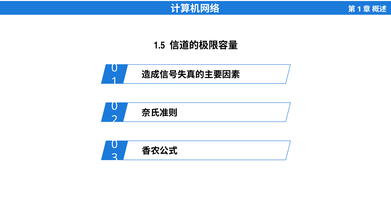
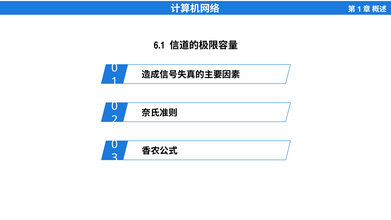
1.5: 1.5 -> 6.1
